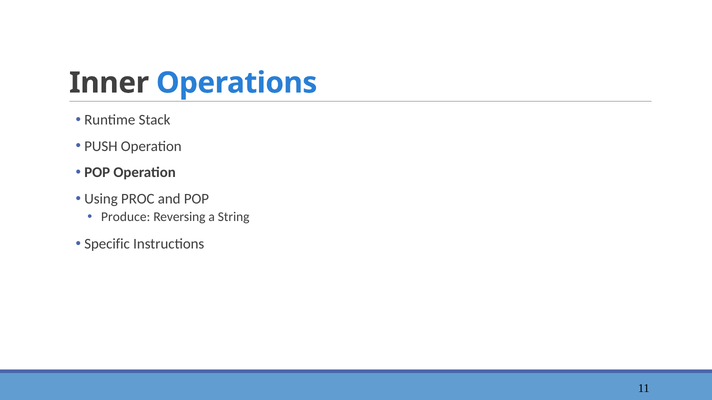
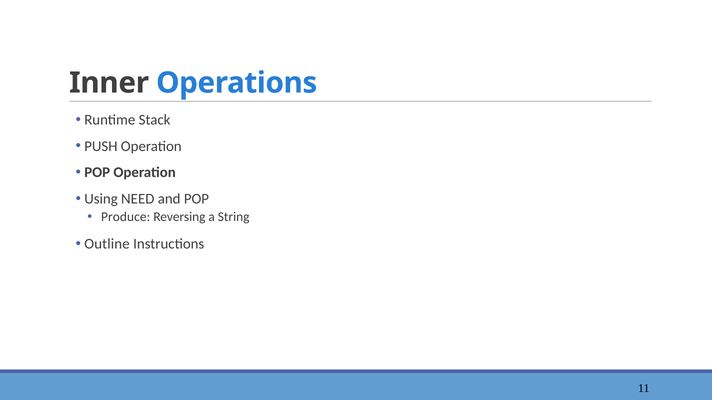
PROC: PROC -> NEED
Specific: Specific -> Outline
